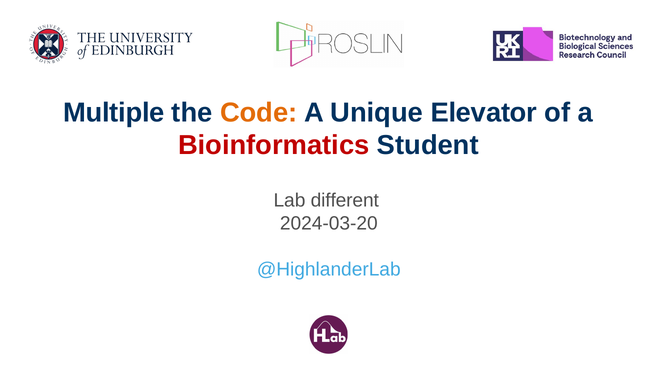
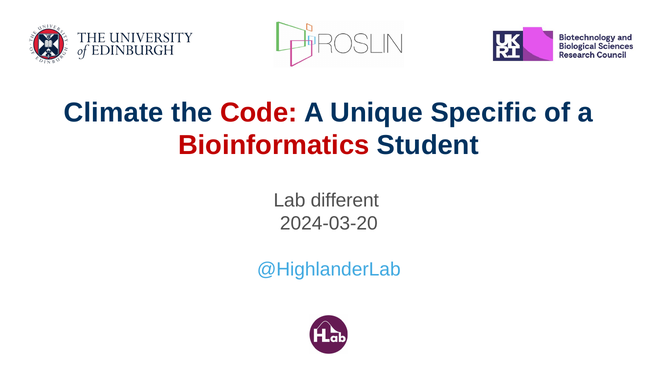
Multiple: Multiple -> Climate
Code colour: orange -> red
Elevator: Elevator -> Specific
